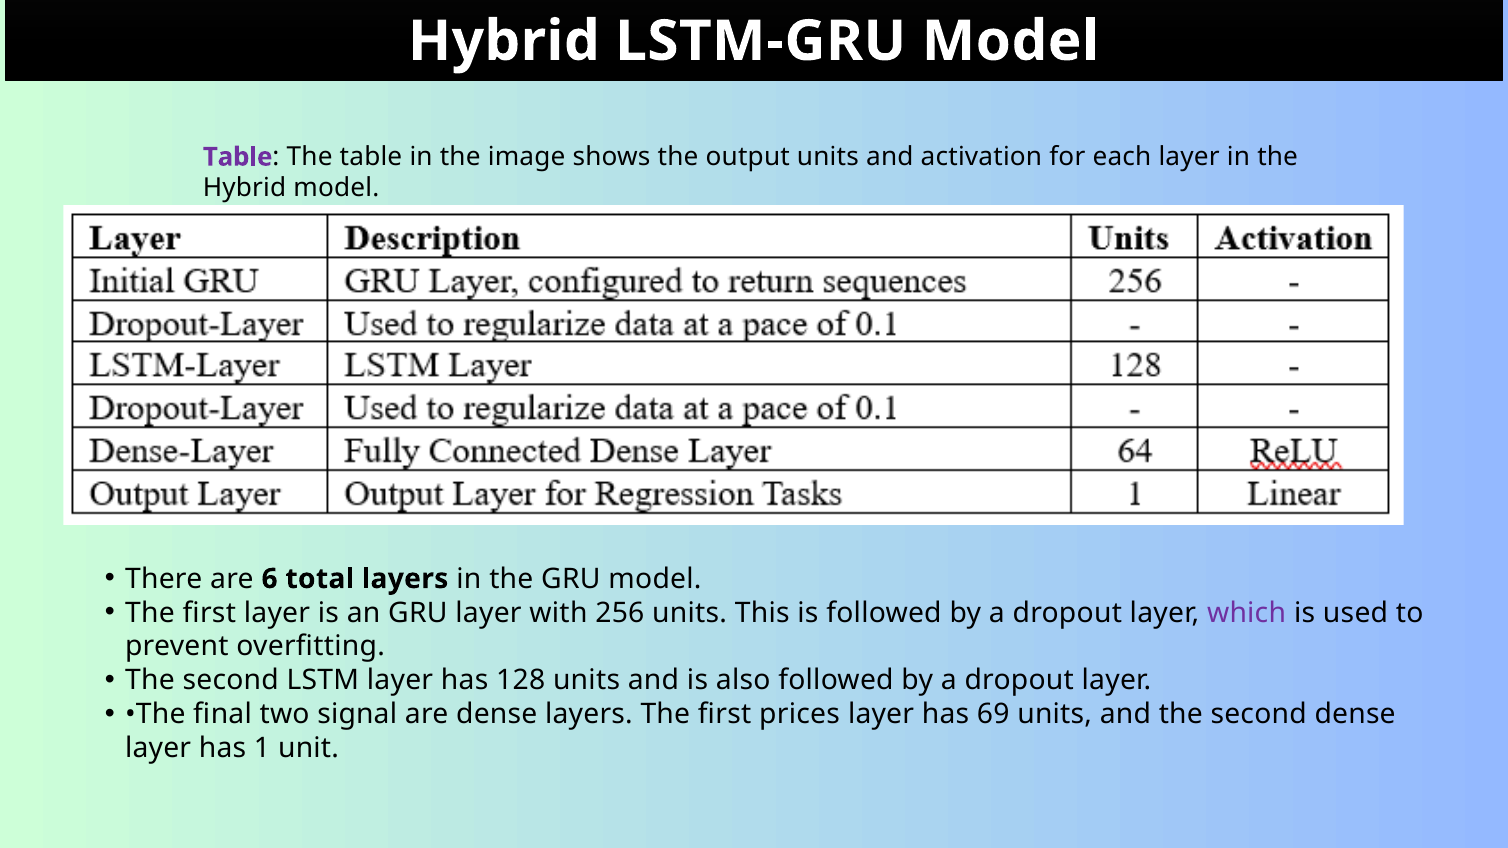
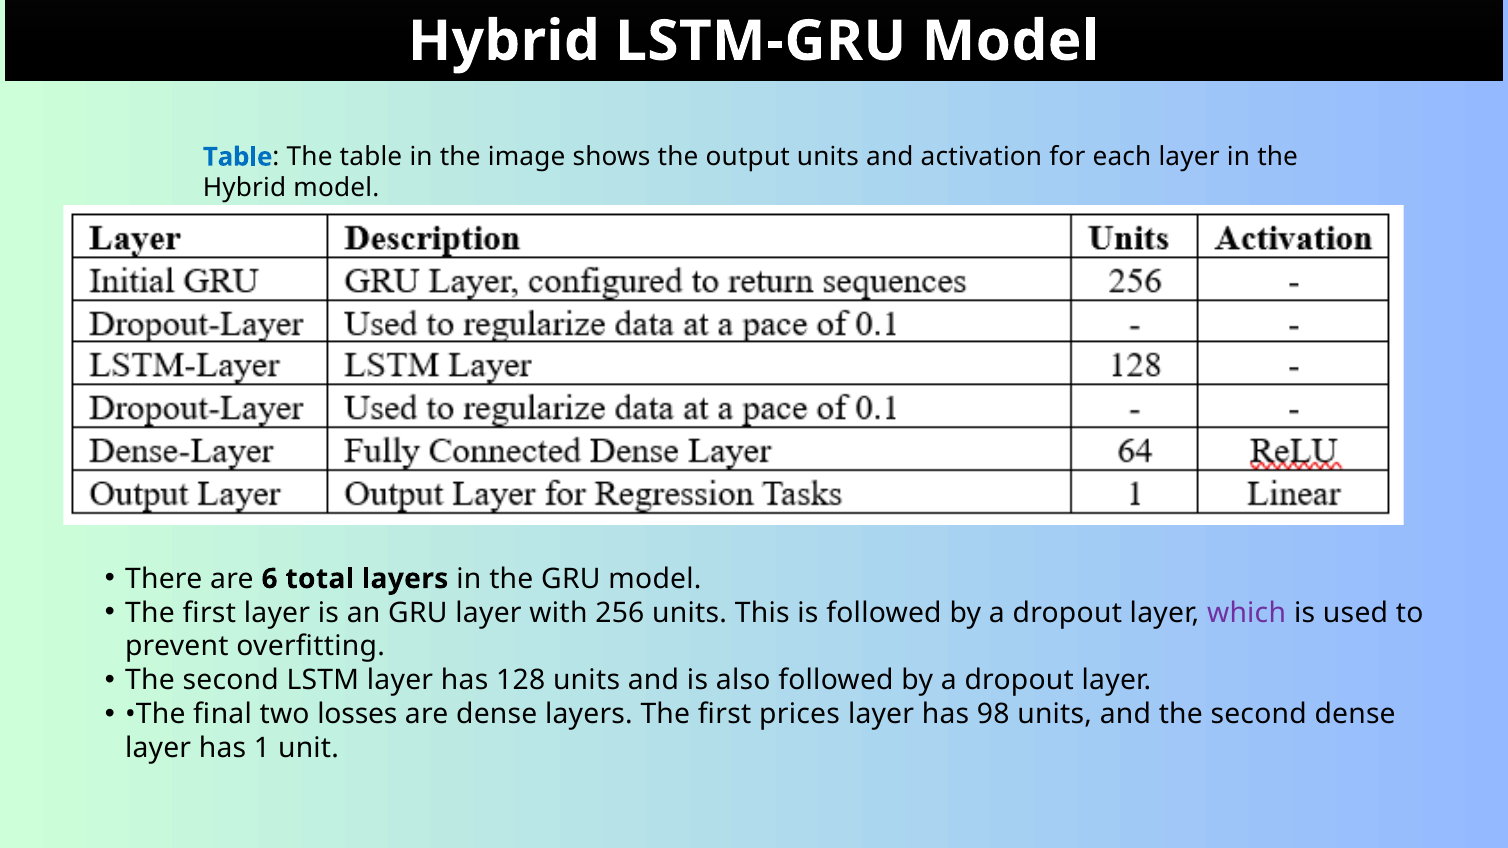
Table at (238, 157) colour: purple -> blue
signal: signal -> losses
69: 69 -> 98
